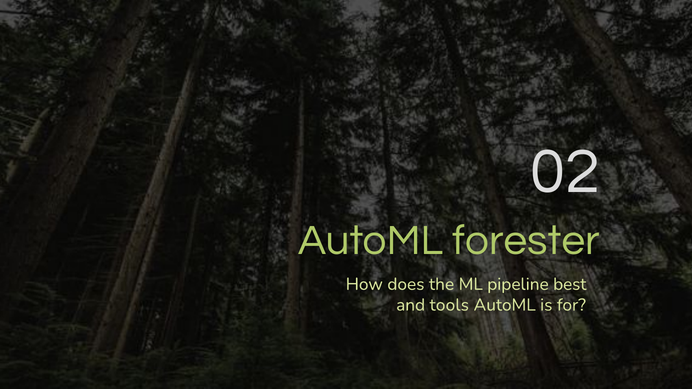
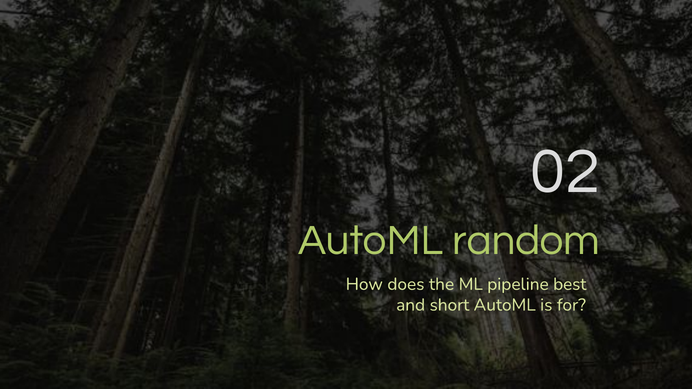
forester: forester -> random
tools: tools -> short
